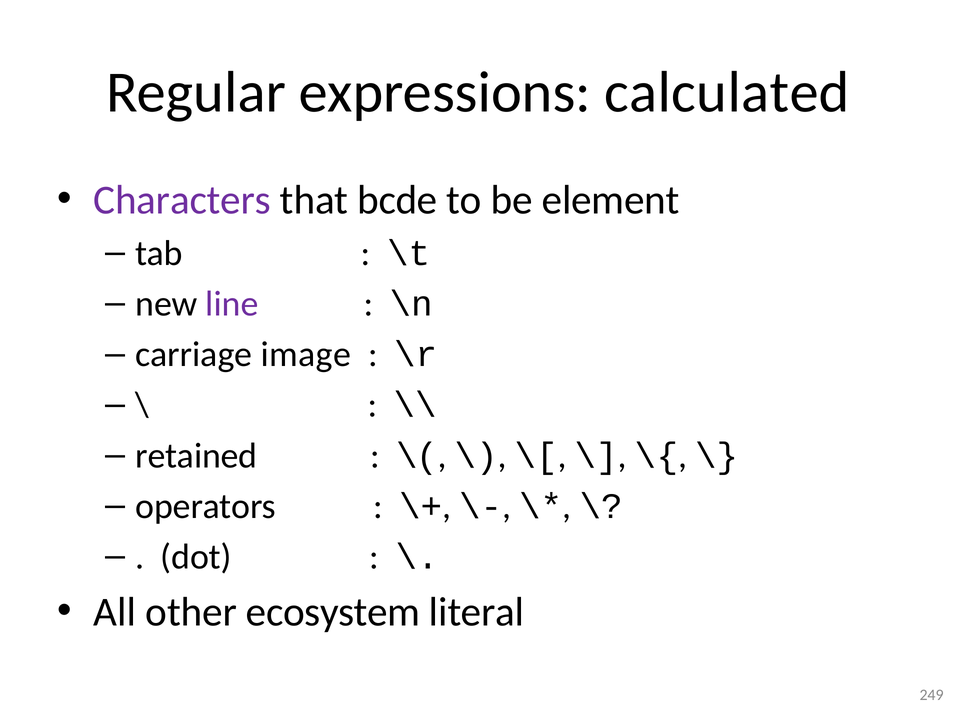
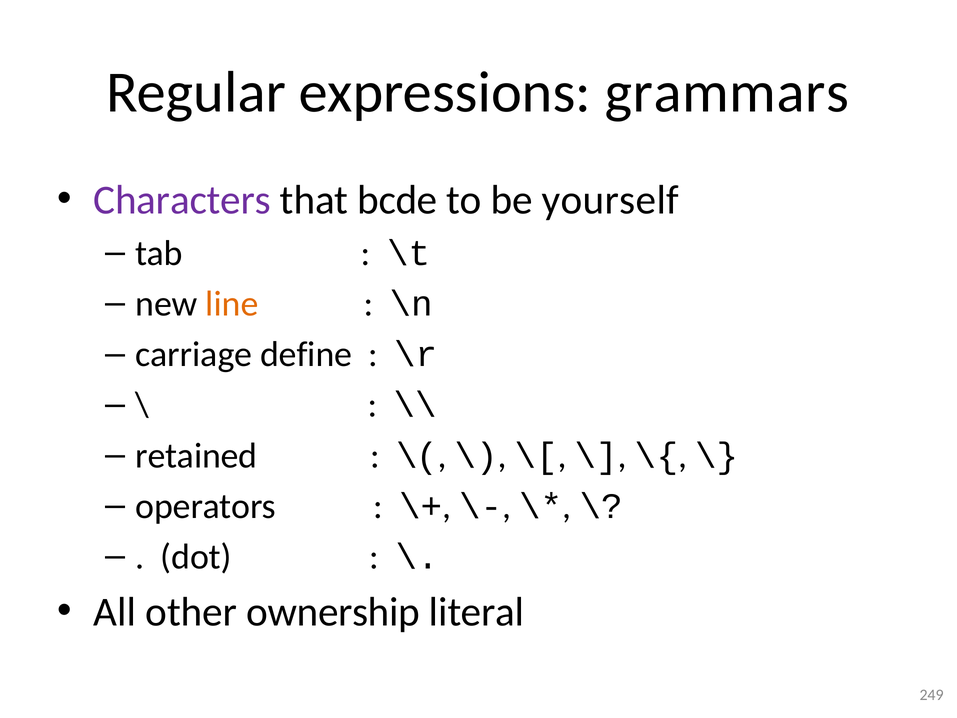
calculated: calculated -> grammars
element: element -> yourself
line colour: purple -> orange
image: image -> define
ecosystem: ecosystem -> ownership
